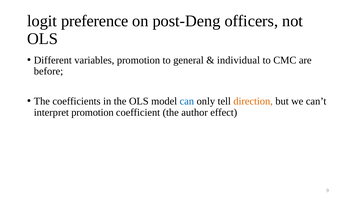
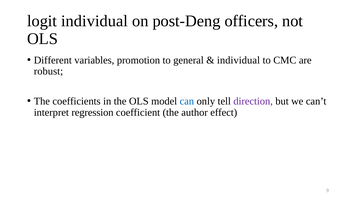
logit preference: preference -> individual
before: before -> robust
direction colour: orange -> purple
interpret promotion: promotion -> regression
